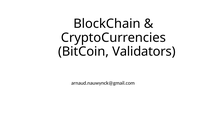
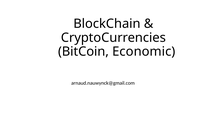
Validators: Validators -> Economic
